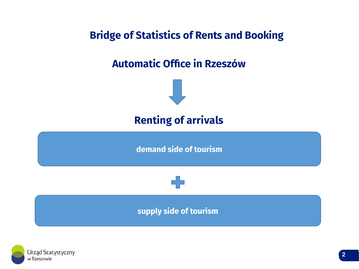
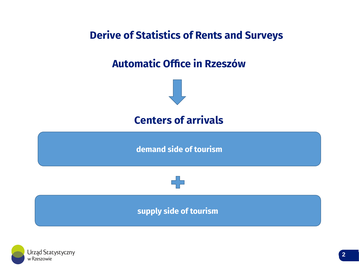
Bridge: Bridge -> Derive
Booking: Booking -> Surveys
Renting: Renting -> Centers
